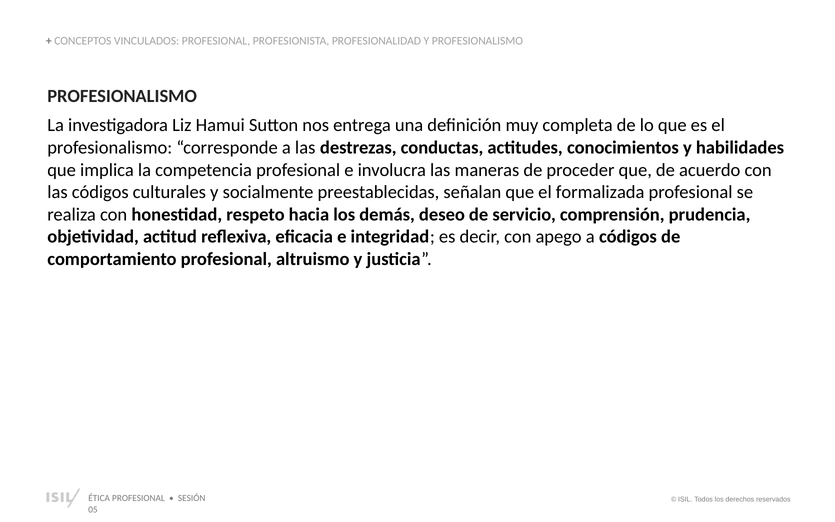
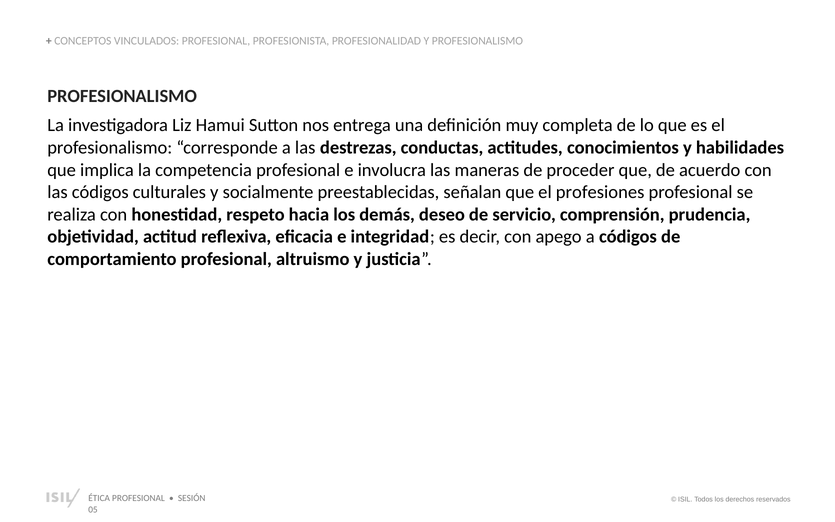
formalizada: formalizada -> profesiones
